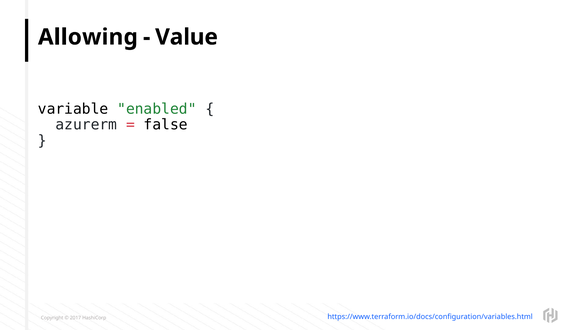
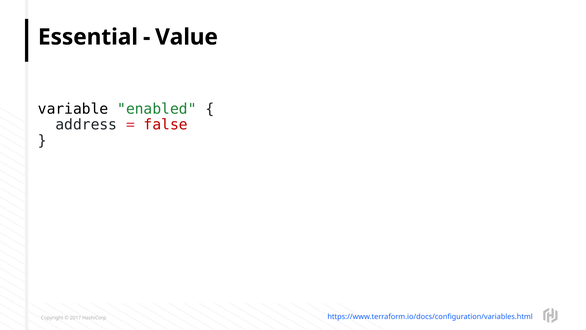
Allowing: Allowing -> Essential
azurerm: azurerm -> address
false colour: black -> red
